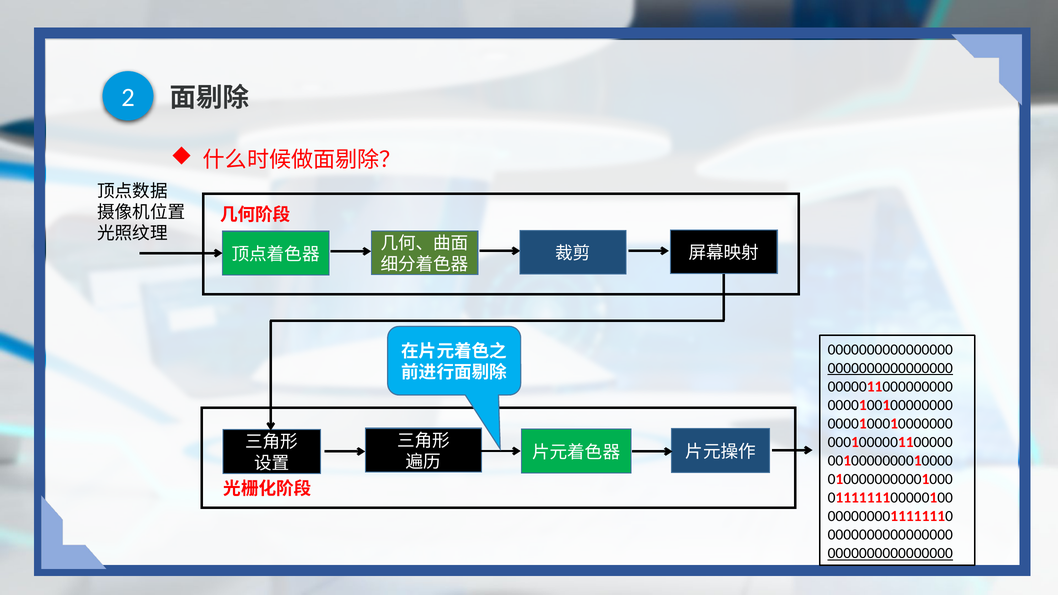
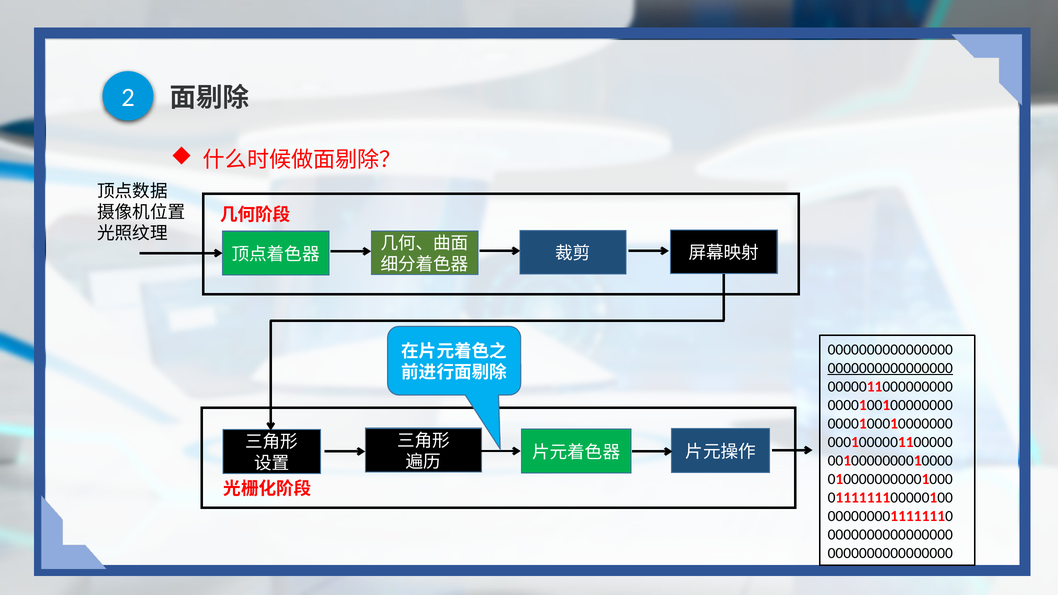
0000000000000000 at (890, 553) underline: present -> none
